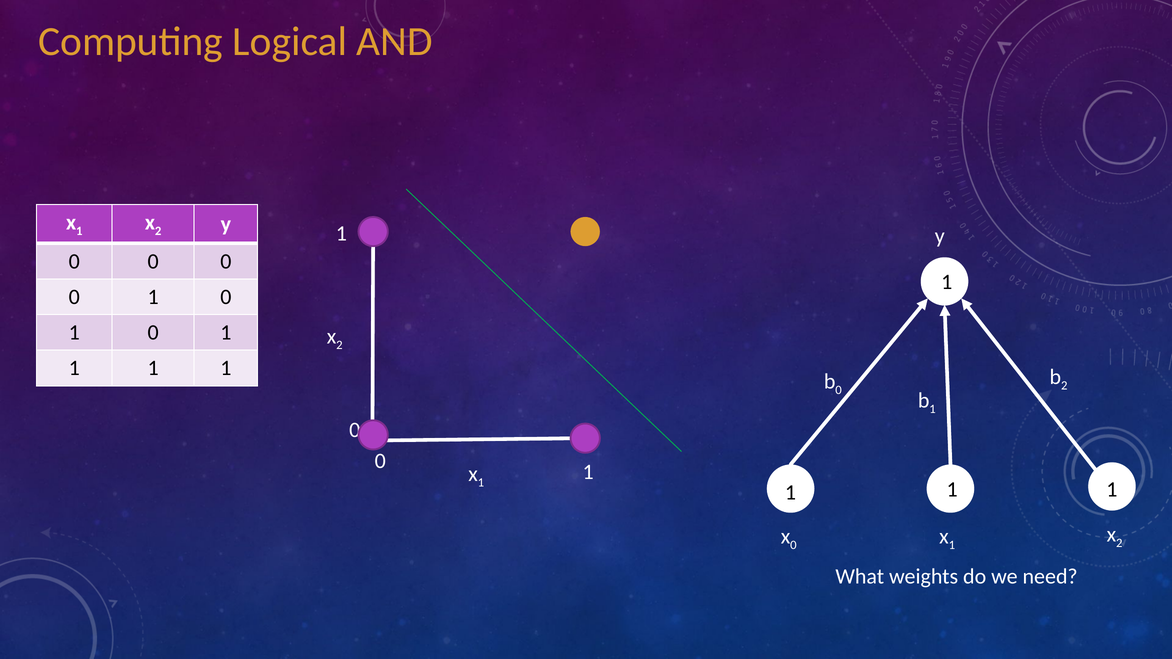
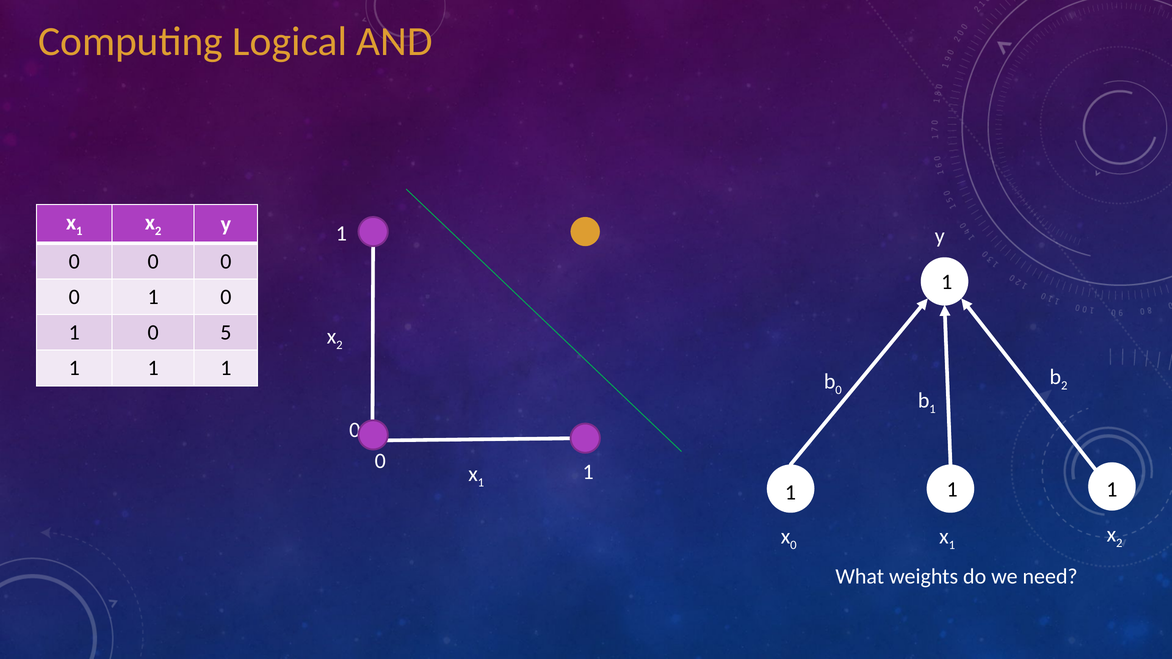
1 at (226, 333): 1 -> 5
